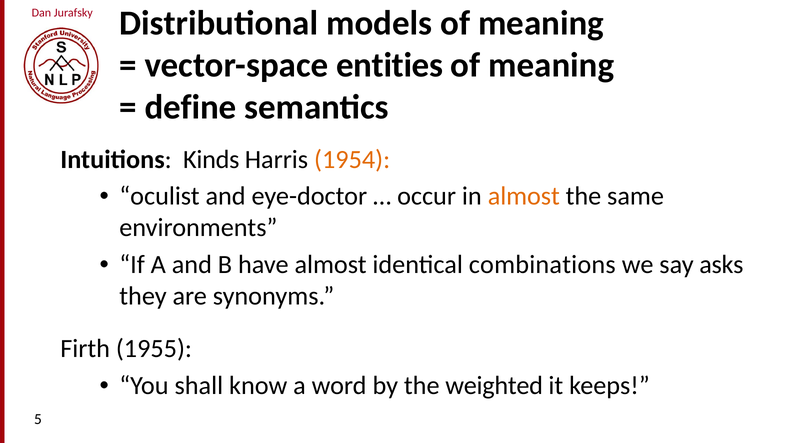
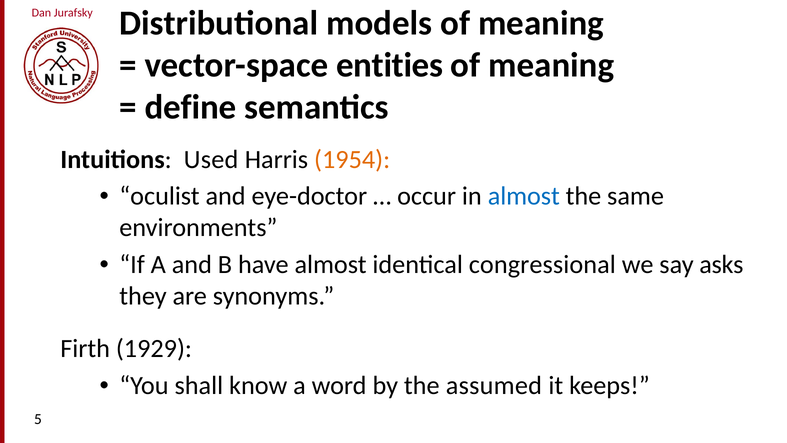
Kinds: Kinds -> Used
almost at (524, 196) colour: orange -> blue
combinations: combinations -> congressional
1955: 1955 -> 1929
weighted: weighted -> assumed
